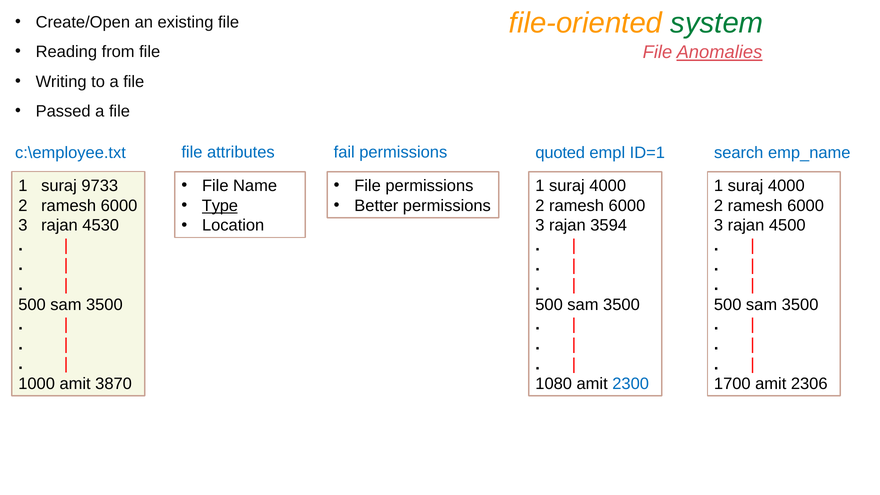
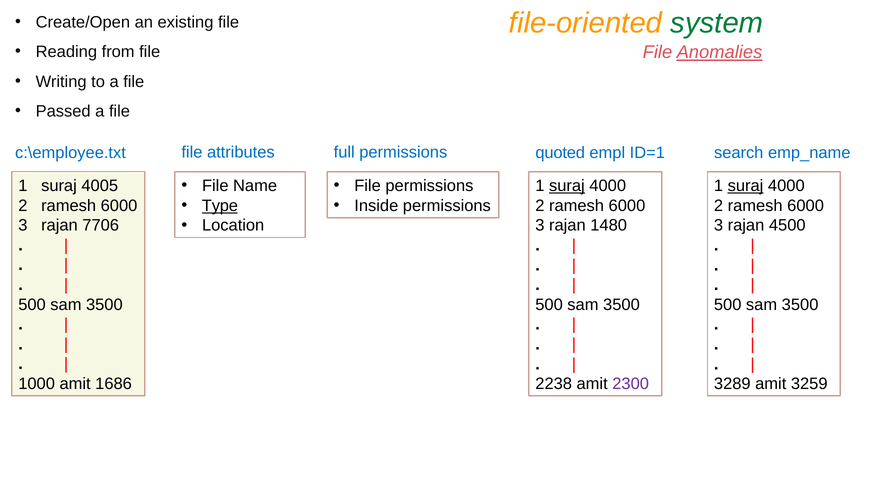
fail: fail -> full
9733: 9733 -> 4005
suraj at (567, 186) underline: none -> present
suraj at (746, 186) underline: none -> present
Better: Better -> Inside
4530: 4530 -> 7706
3594: 3594 -> 1480
3870: 3870 -> 1686
1080: 1080 -> 2238
2300 colour: blue -> purple
1700: 1700 -> 3289
2306: 2306 -> 3259
